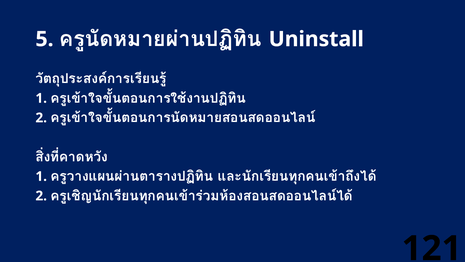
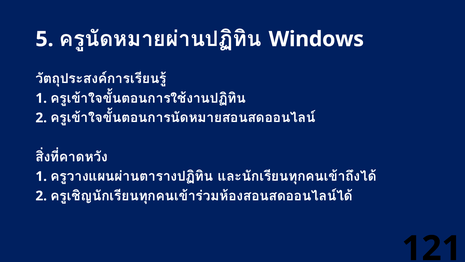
Uninstall: Uninstall -> Windows
